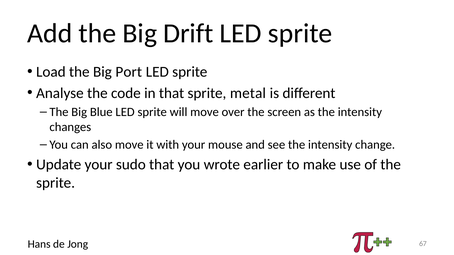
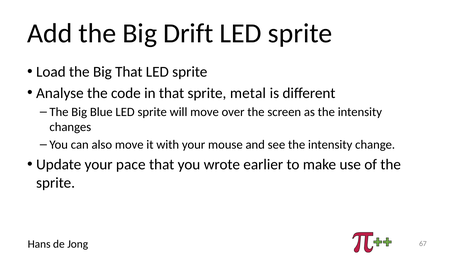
Big Port: Port -> That
sudo: sudo -> pace
